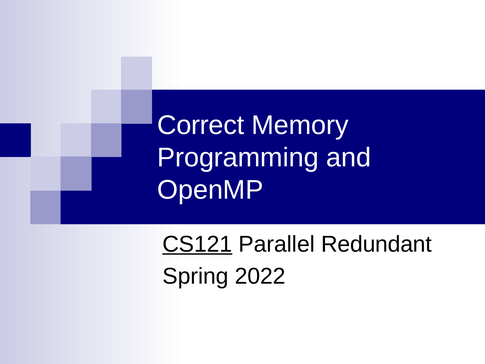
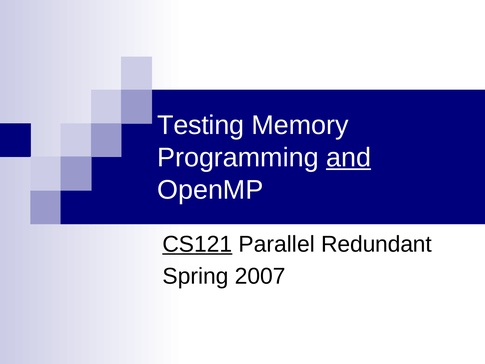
Correct: Correct -> Testing
and underline: none -> present
2022: 2022 -> 2007
